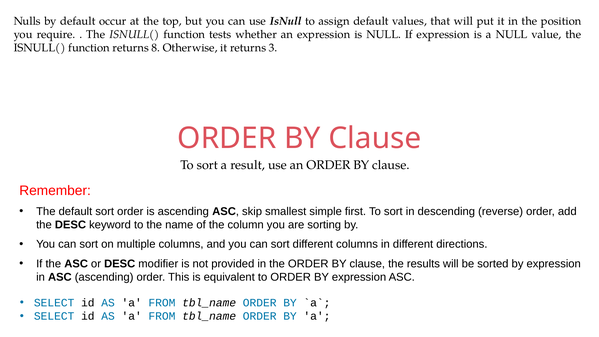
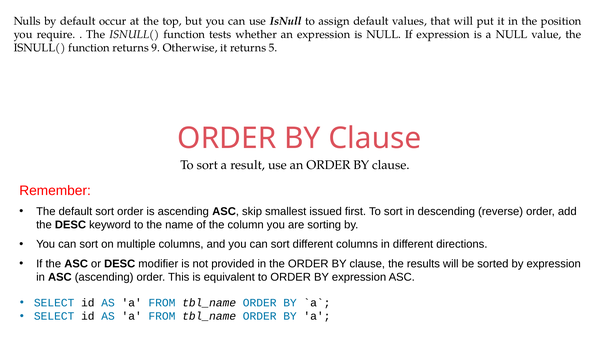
8: 8 -> 9
3: 3 -> 5
simple: simple -> issued
